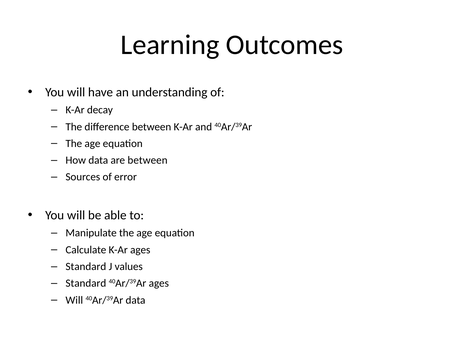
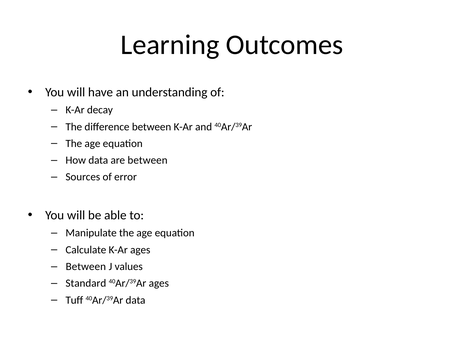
Standard at (86, 267): Standard -> Between
Will at (74, 300): Will -> Tuff
